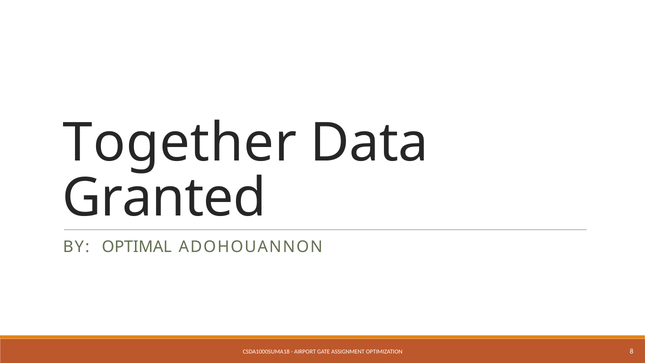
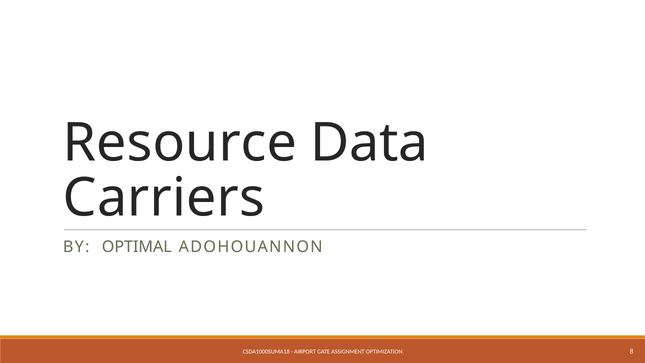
Together: Together -> Resource
Granted: Granted -> Carriers
